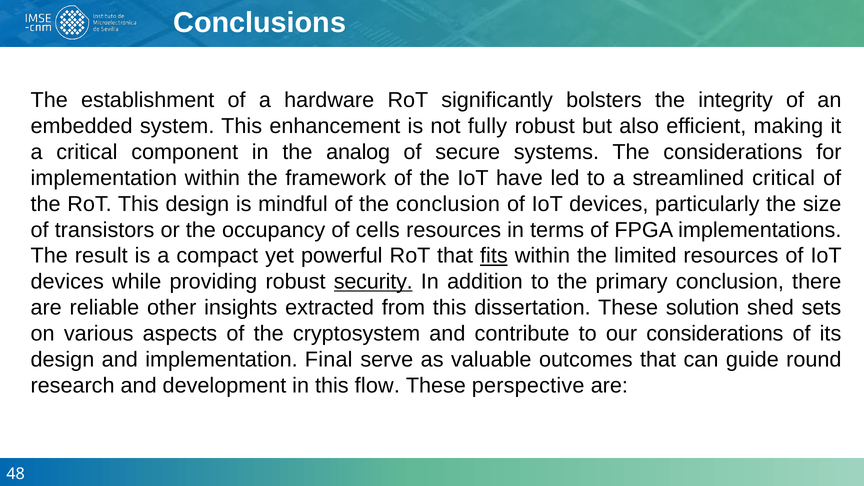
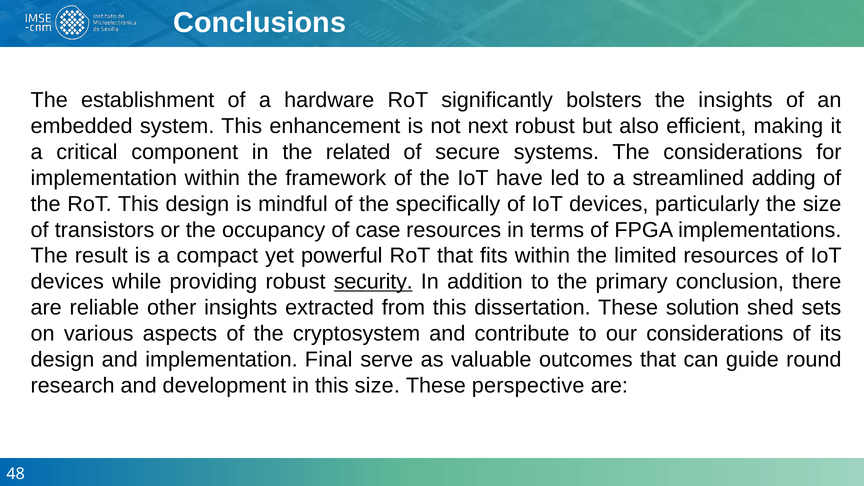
the integrity: integrity -> insights
fully: fully -> next
analog: analog -> related
streamlined critical: critical -> adding
the conclusion: conclusion -> specifically
cells: cells -> case
fits underline: present -> none
this flow: flow -> size
